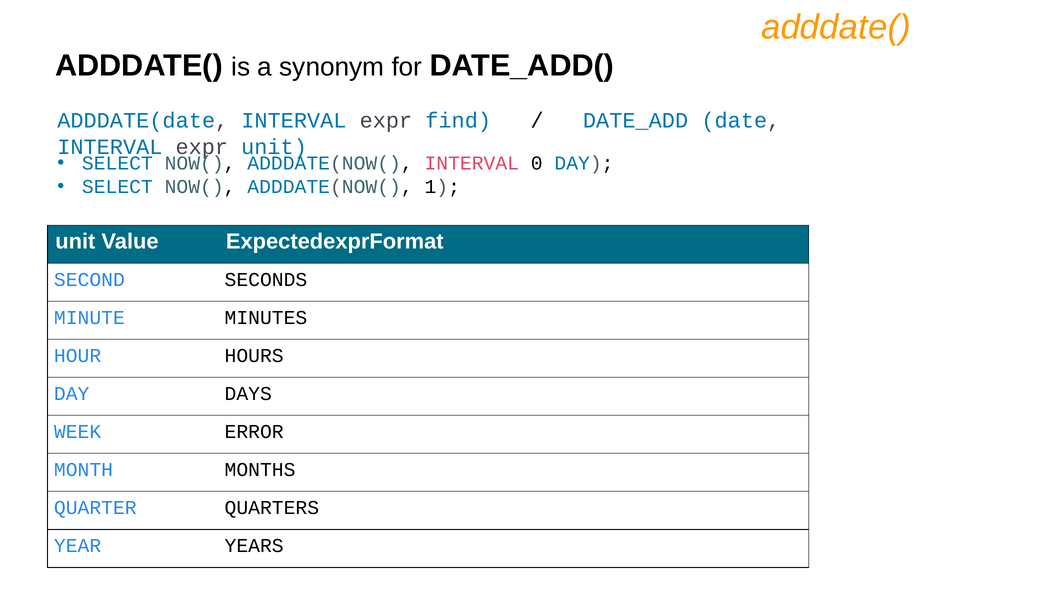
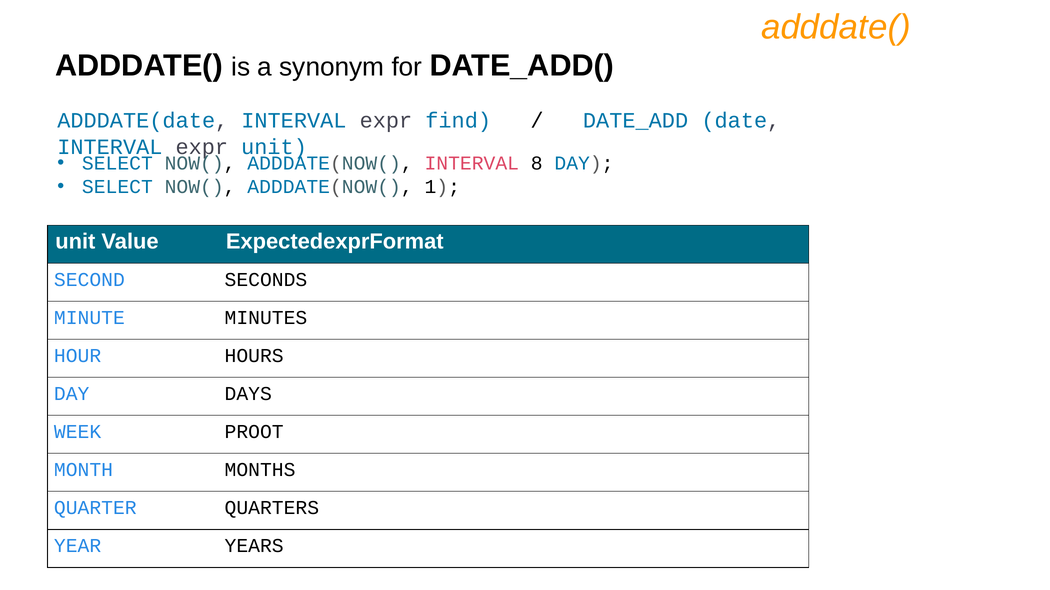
0: 0 -> 8
ERROR: ERROR -> PROOT
